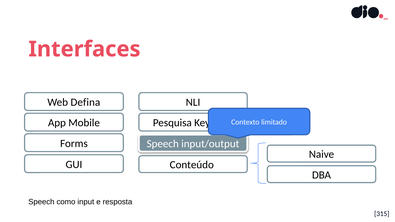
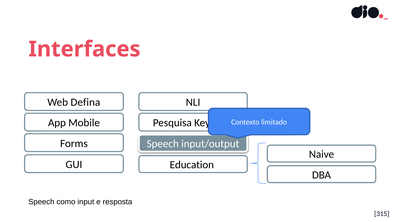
Conteúdo: Conteúdo -> Education
